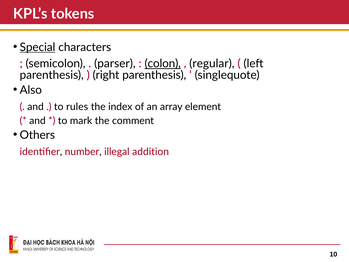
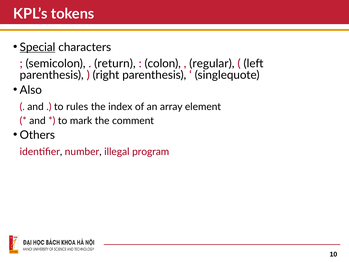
parser: parser -> return
colon underline: present -> none
addition: addition -> program
